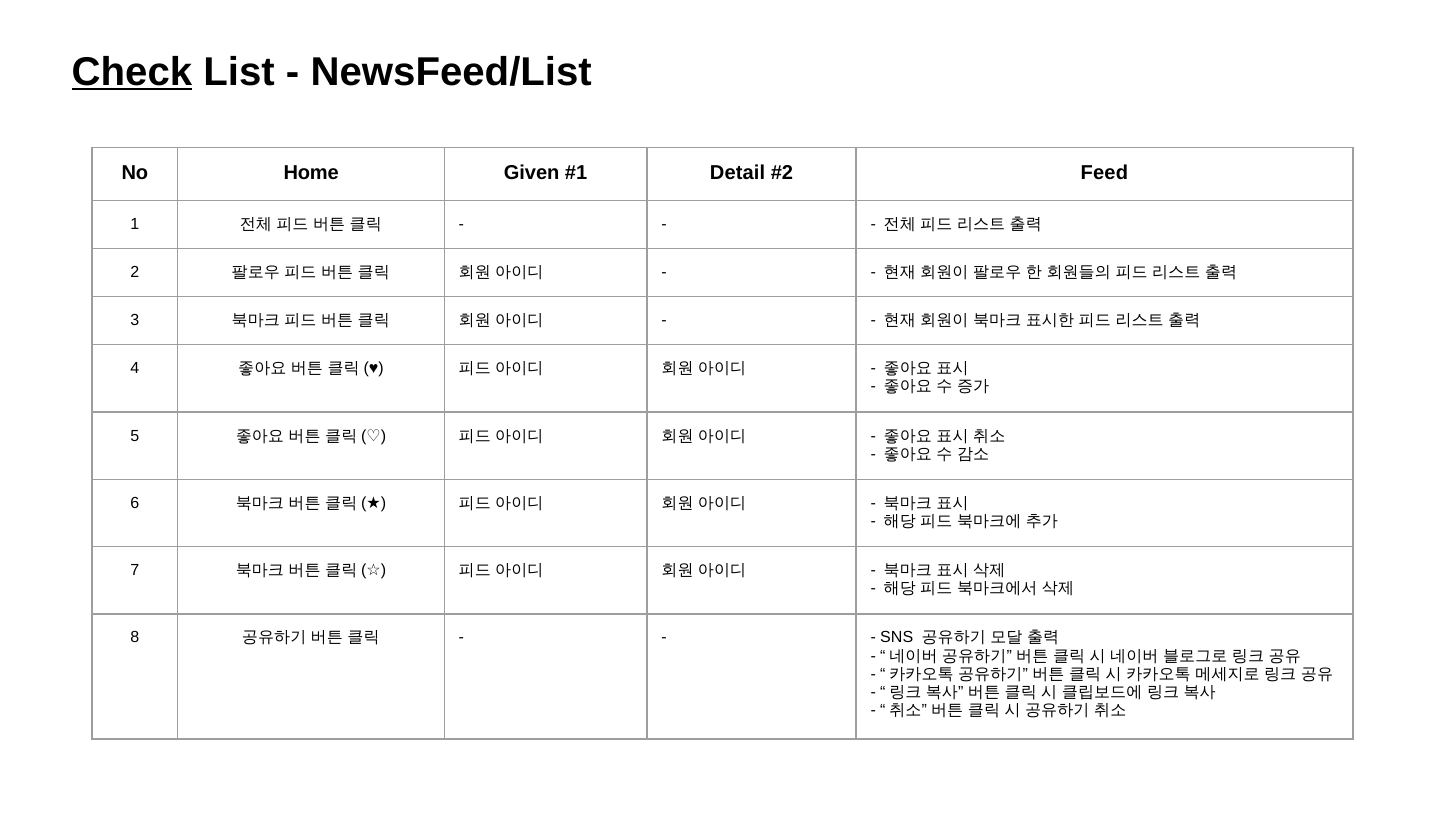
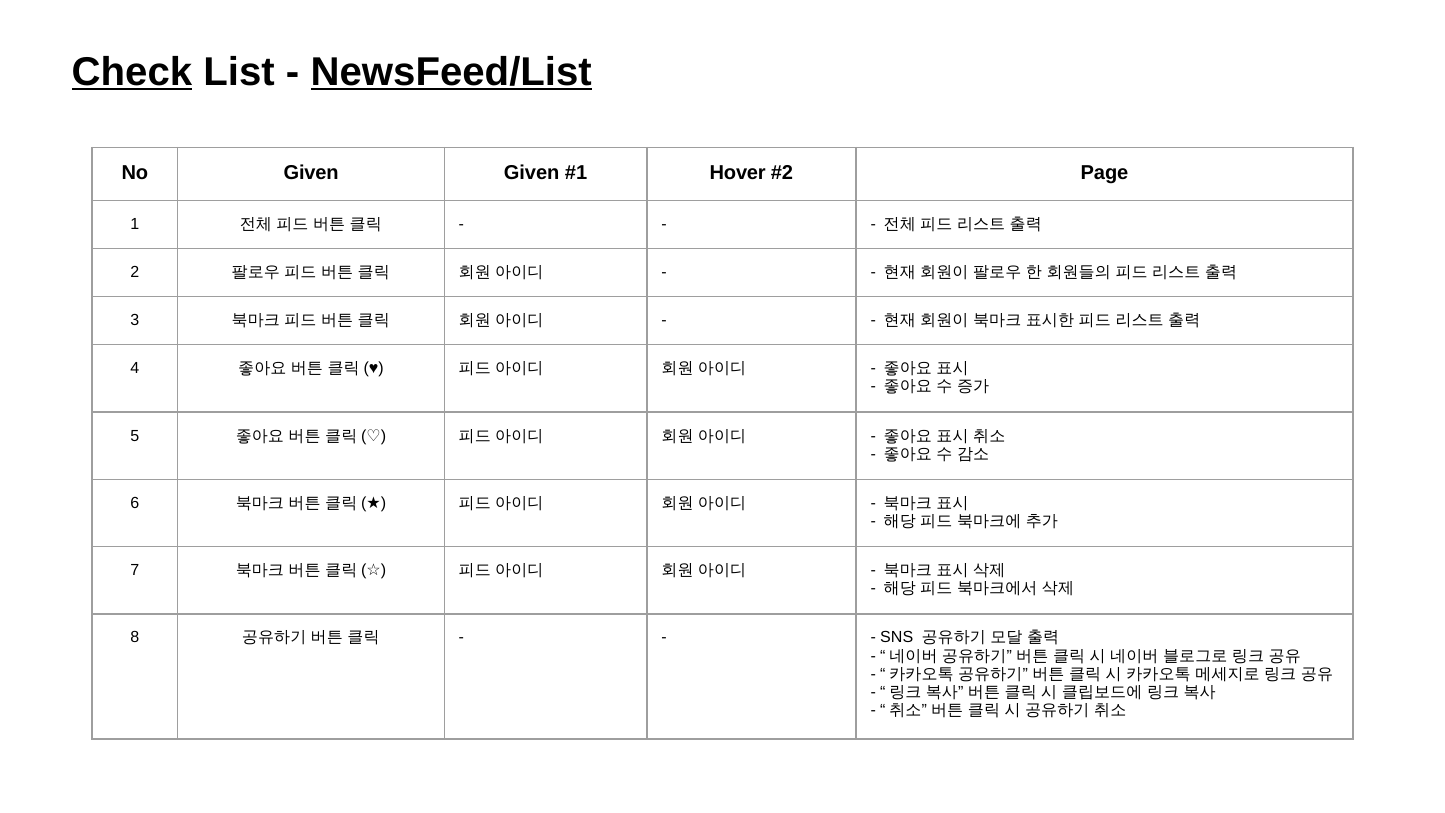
NewsFeed/List underline: none -> present
No Home: Home -> Given
Detail: Detail -> Hover
Feed: Feed -> Page
